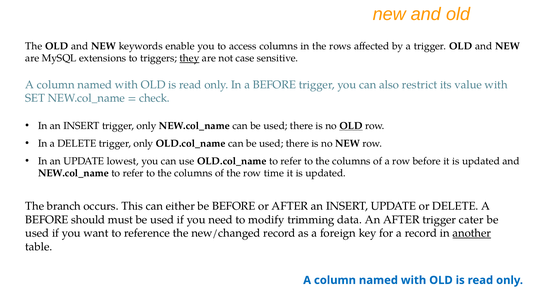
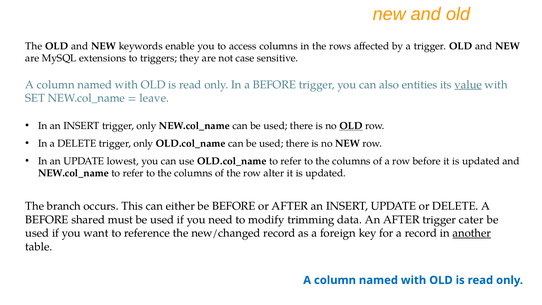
they underline: present -> none
restrict: restrict -> entities
value underline: none -> present
check: check -> leave
time: time -> alter
should: should -> shared
